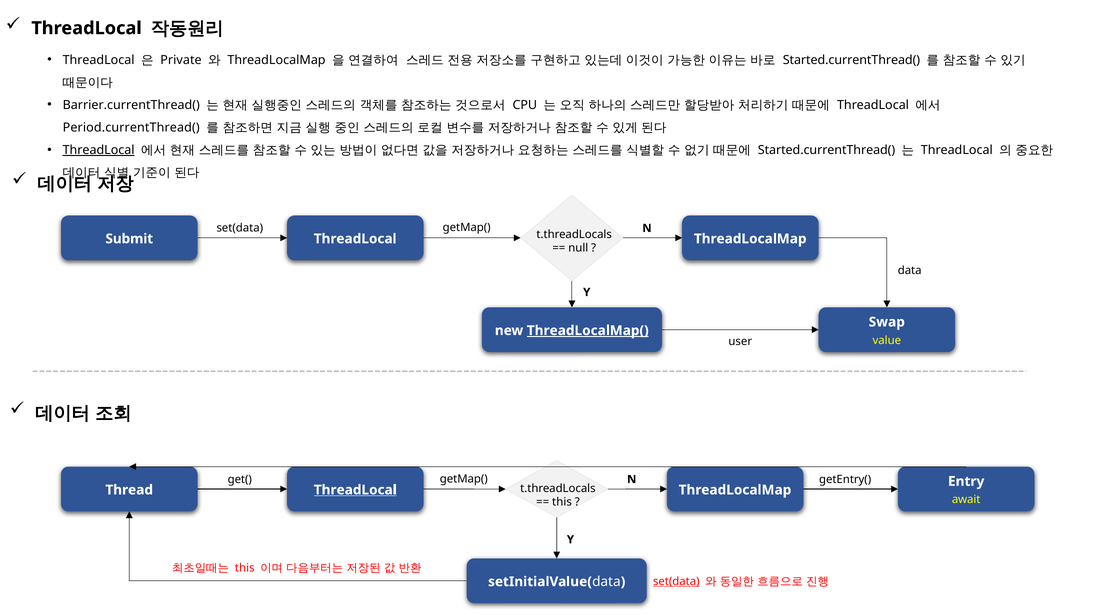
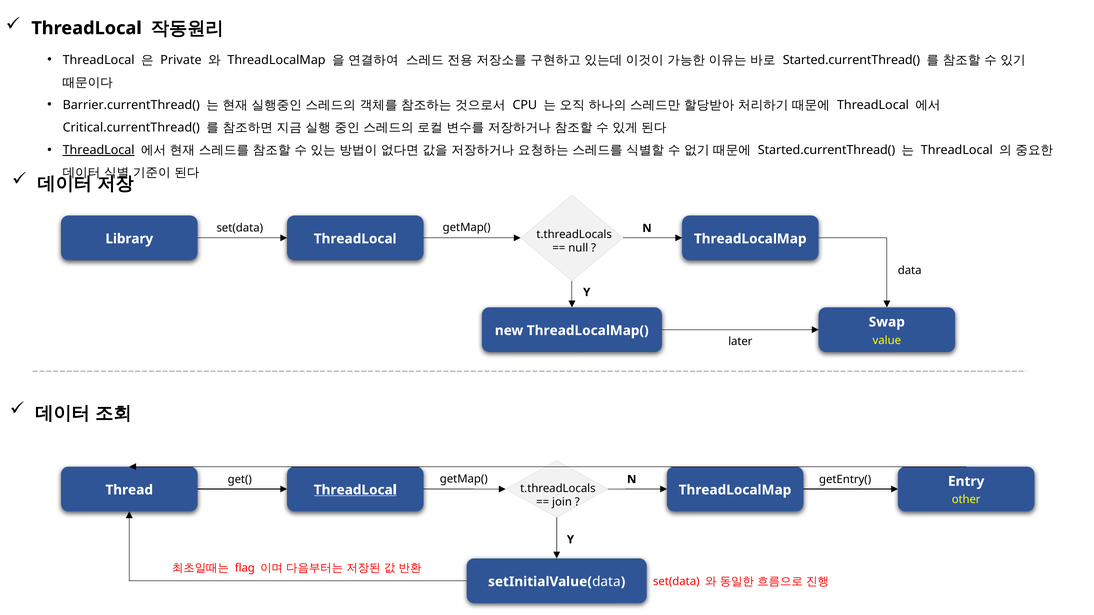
Period.currentThread(: Period.currentThread( -> Critical.currentThread(
Submit: Submit -> Library
ThreadLocalMap( underline: present -> none
user: user -> later
await: await -> other
this at (562, 502): this -> join
this at (245, 568): this -> flag
set(data at (676, 582) underline: present -> none
